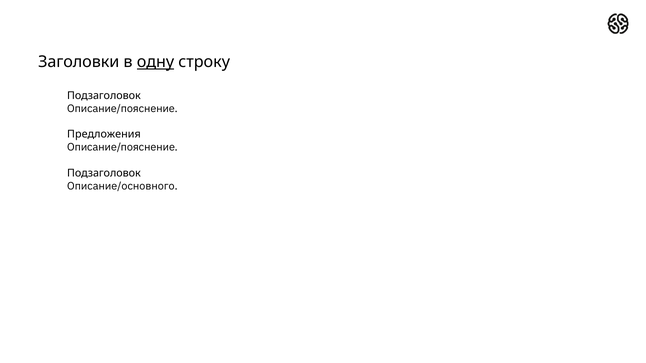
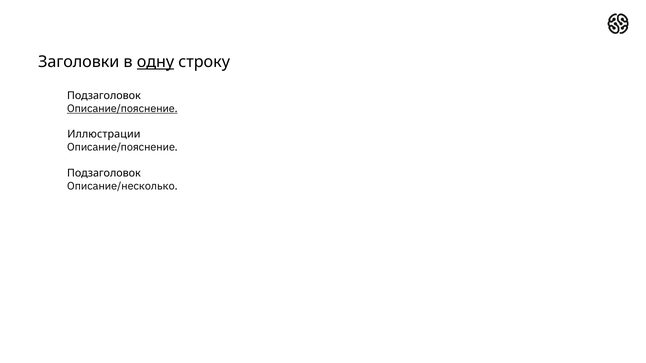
Описание/пояснение at (122, 109) underline: none -> present
Предложения: Предложения -> Иллюстрации
Описание/основного: Описание/основного -> Описание/несколько
